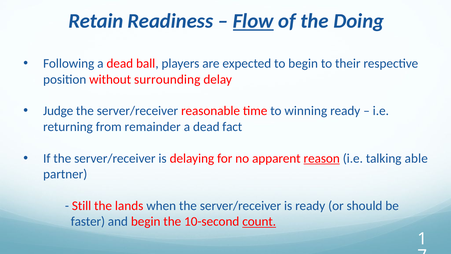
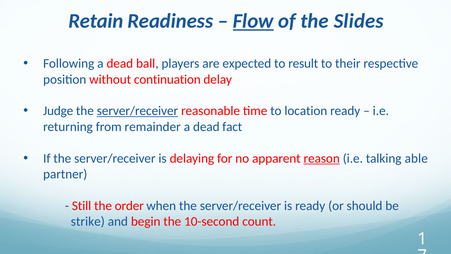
Doing: Doing -> Slides
to begin: begin -> result
surrounding: surrounding -> continuation
server/receiver at (137, 111) underline: none -> present
winning: winning -> location
lands: lands -> order
faster: faster -> strike
count underline: present -> none
